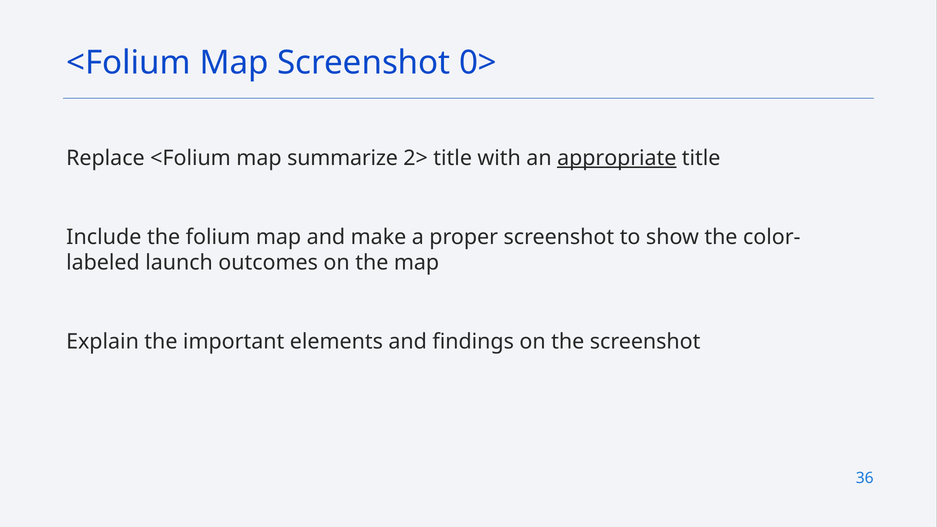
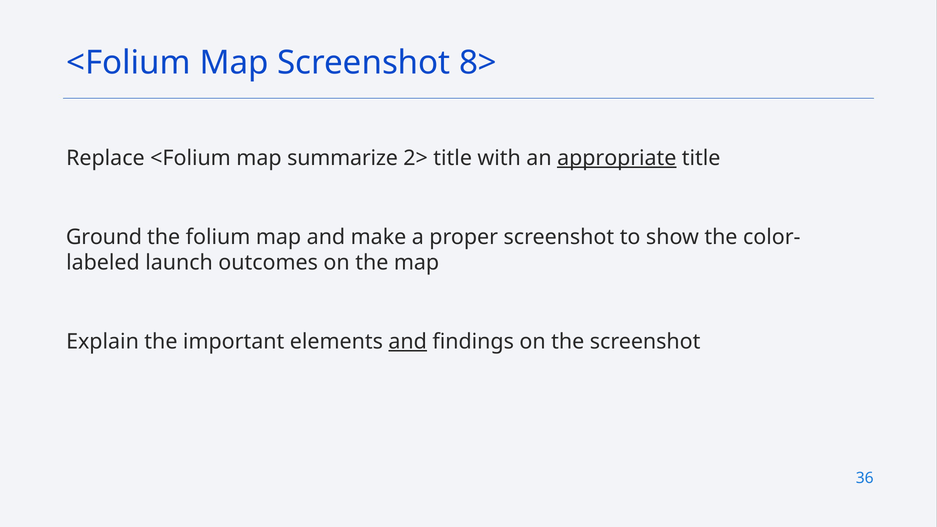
0>: 0> -> 8>
Include: Include -> Ground
and at (408, 341) underline: none -> present
